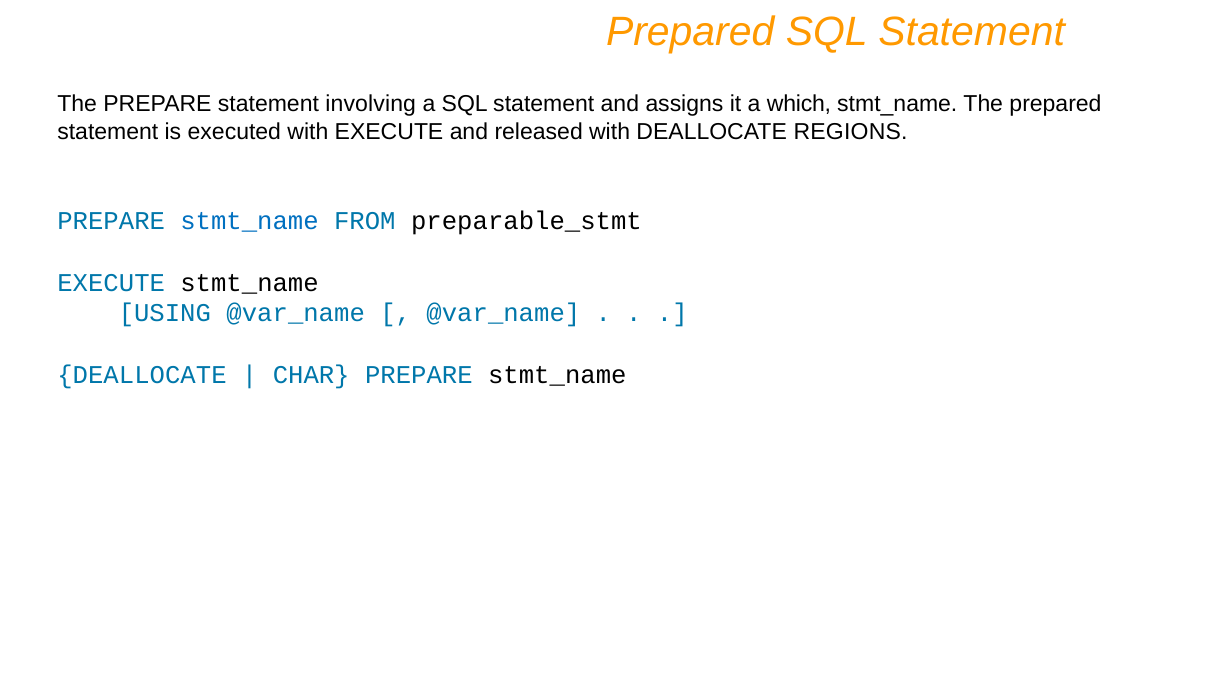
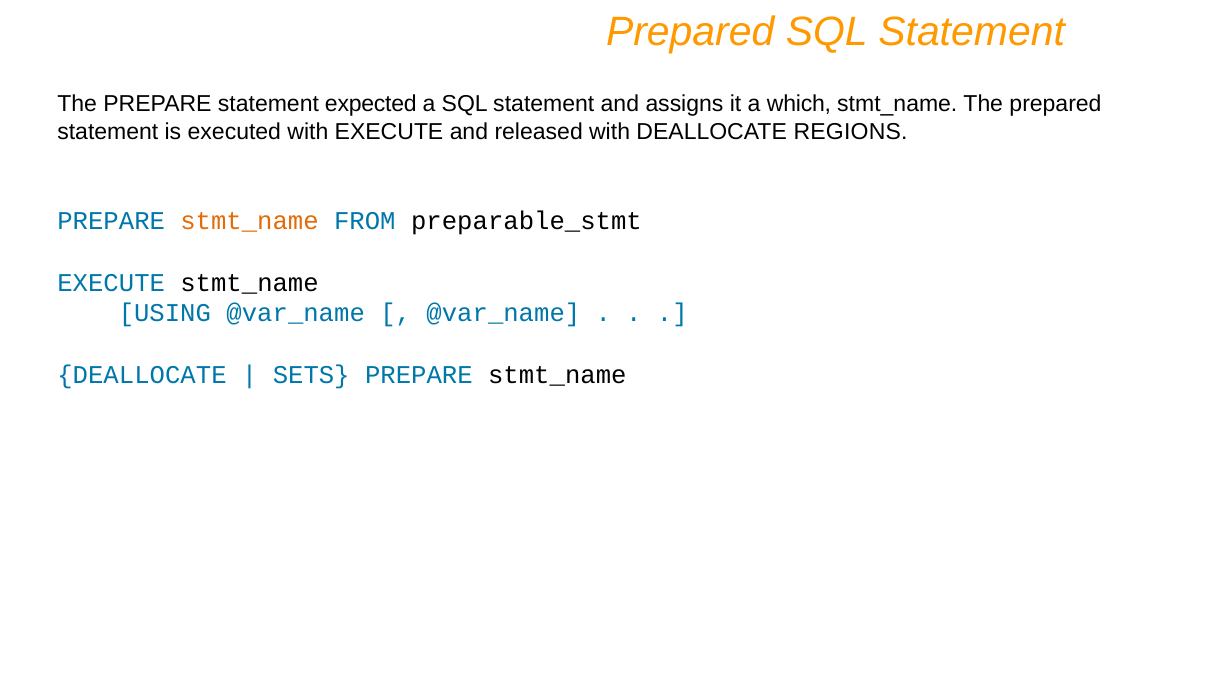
involving: involving -> expected
stmt_name at (250, 221) colour: blue -> orange
CHAR: CHAR -> SETS
